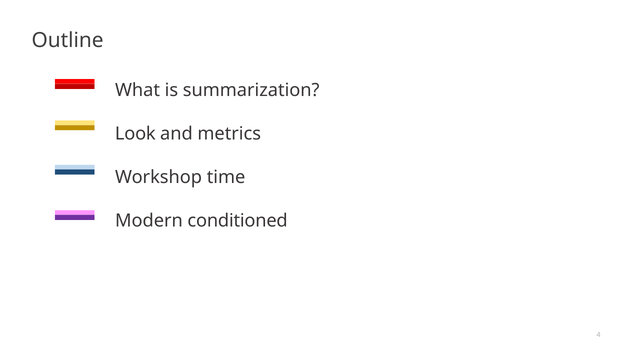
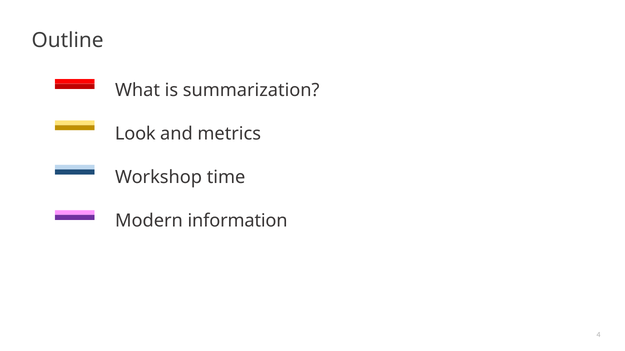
conditioned: conditioned -> information
